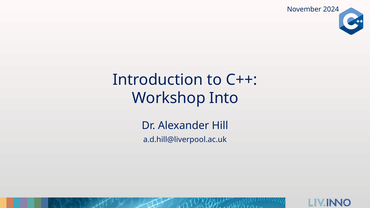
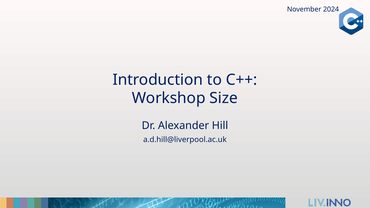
Into: Into -> Size
